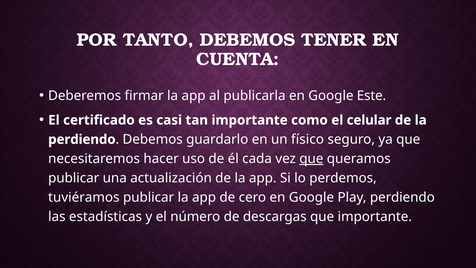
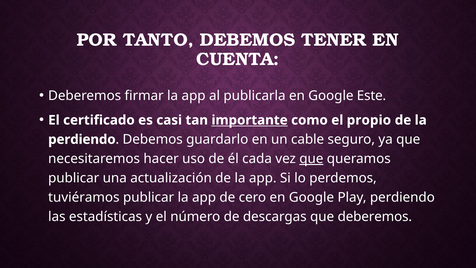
importante at (250, 120) underline: none -> present
celular: celular -> propio
físico: físico -> cable
que importante: importante -> deberemos
